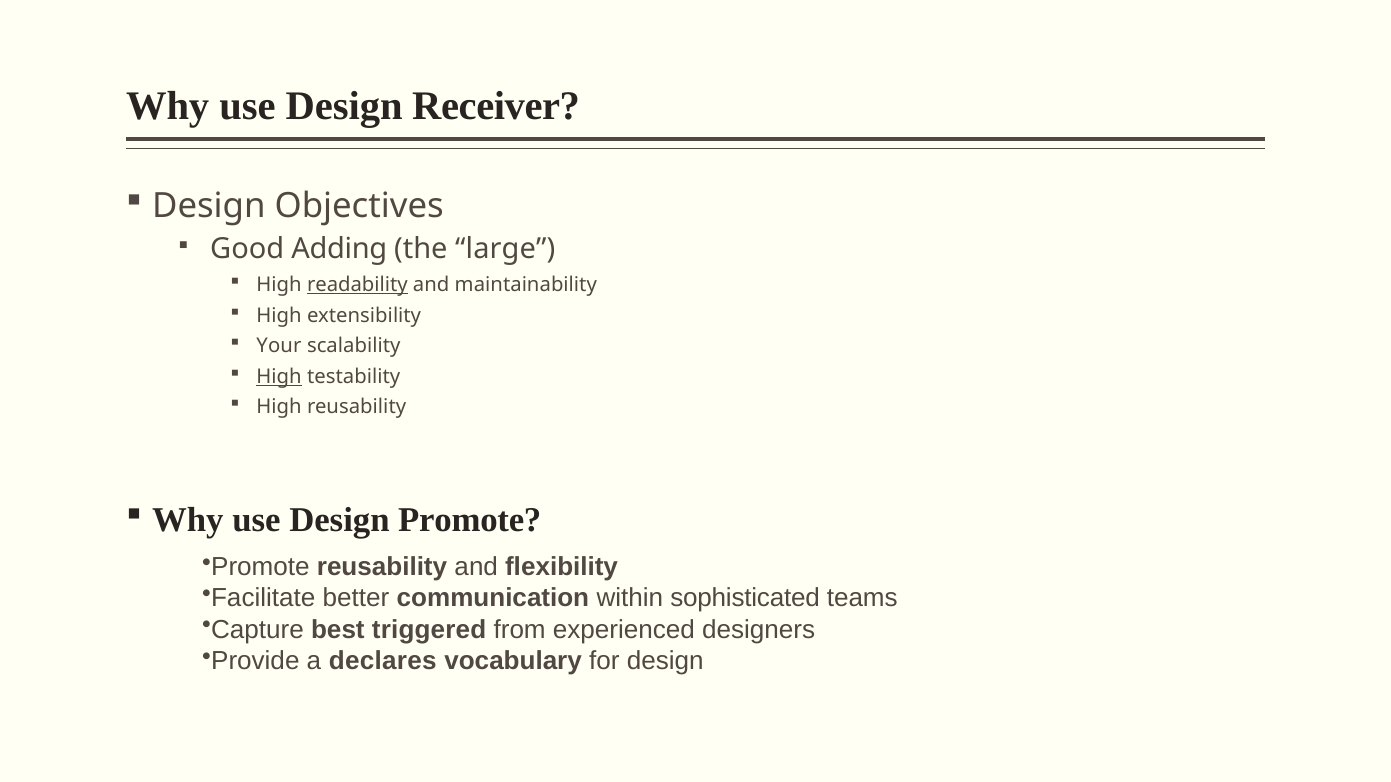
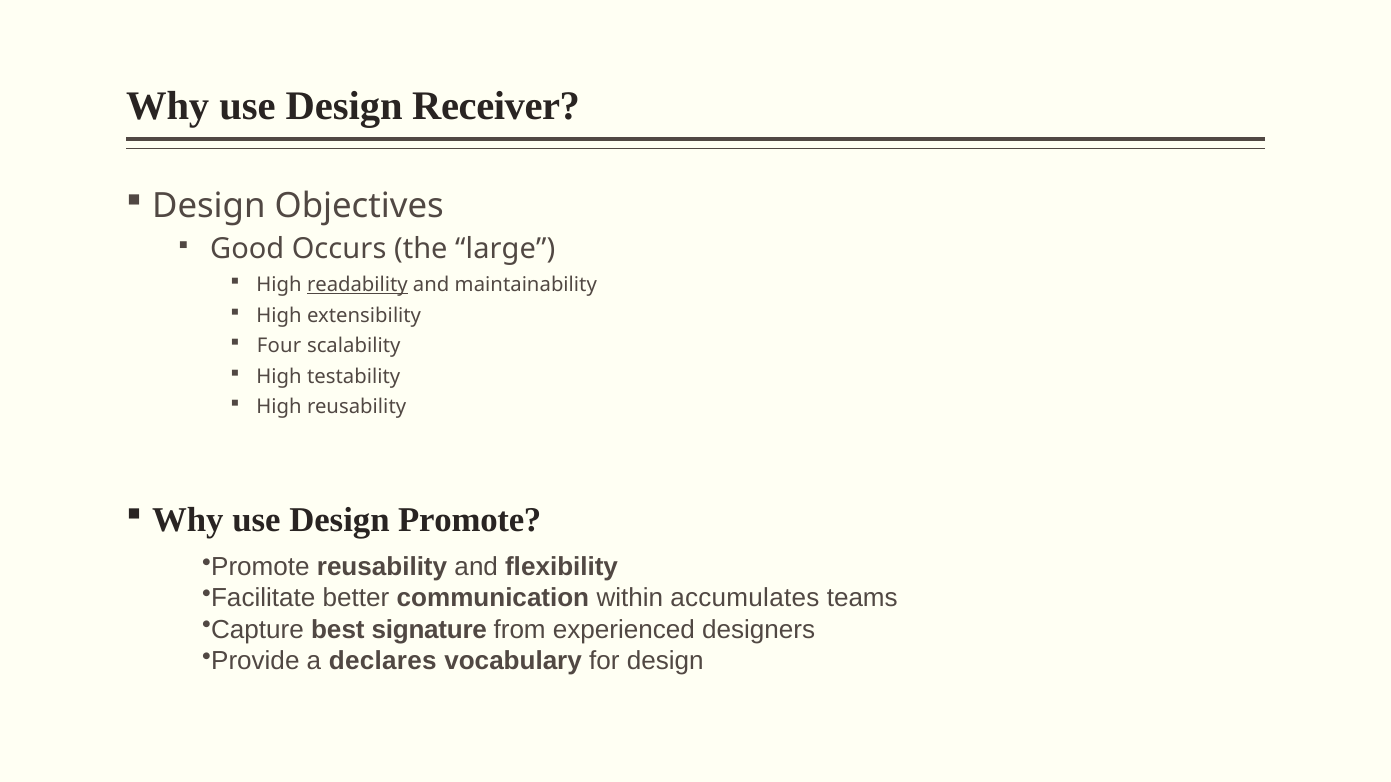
Adding: Adding -> Occurs
Your: Your -> Four
High at (279, 377) underline: present -> none
sophisticated: sophisticated -> accumulates
triggered: triggered -> signature
